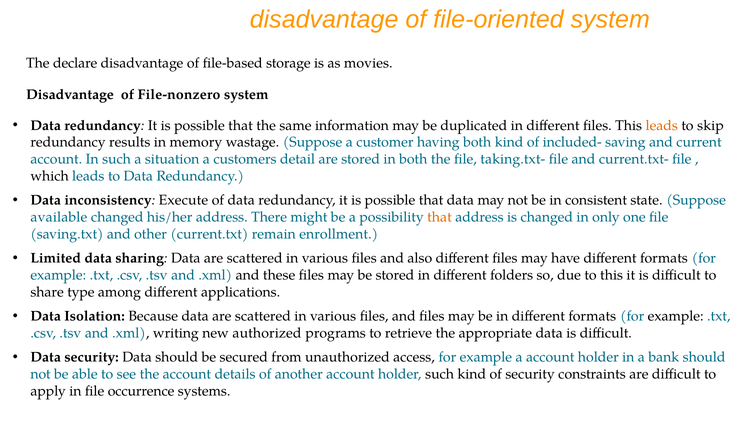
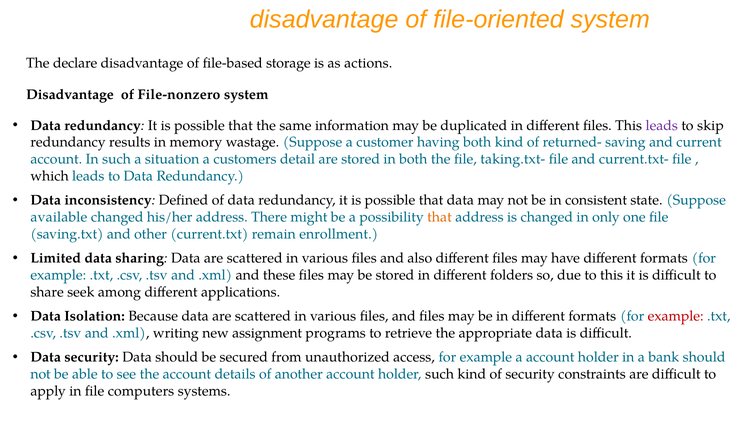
movies: movies -> actions
leads at (662, 125) colour: orange -> purple
included-: included- -> returned-
Execute: Execute -> Defined
type: type -> seek
example at (676, 316) colour: black -> red
authorized: authorized -> assignment
occurrence: occurrence -> computers
